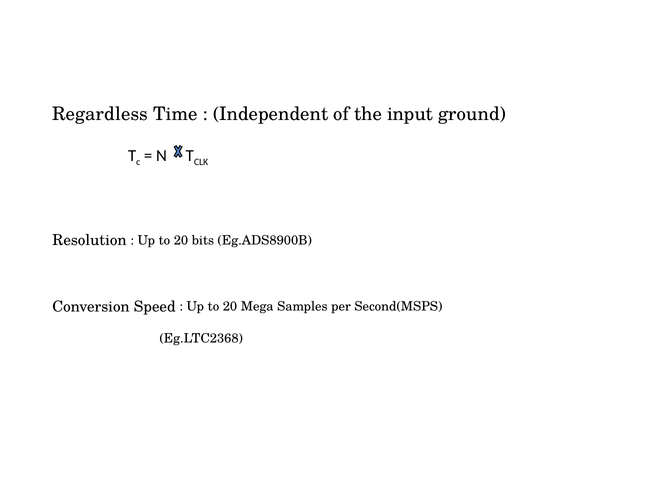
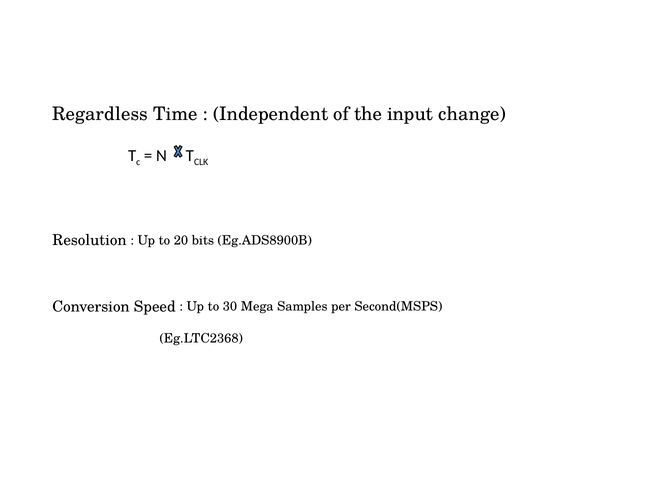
ground: ground -> change
20 at (230, 306): 20 -> 30
